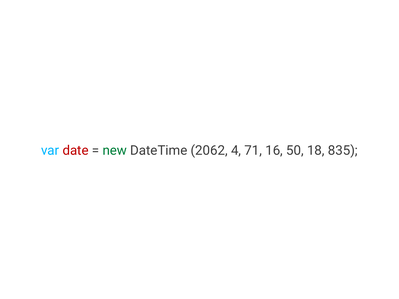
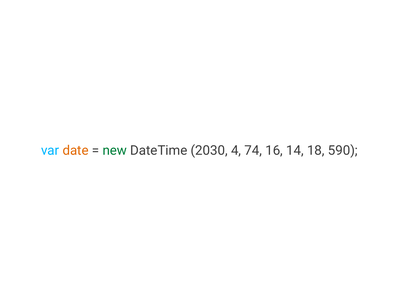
date colour: red -> orange
2062: 2062 -> 2030
71: 71 -> 74
50: 50 -> 14
835: 835 -> 590
